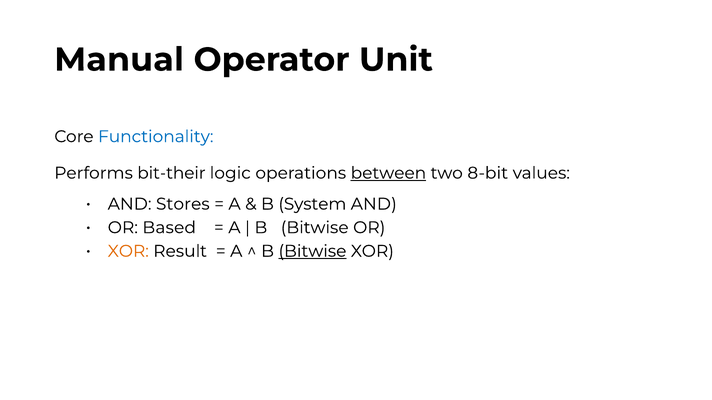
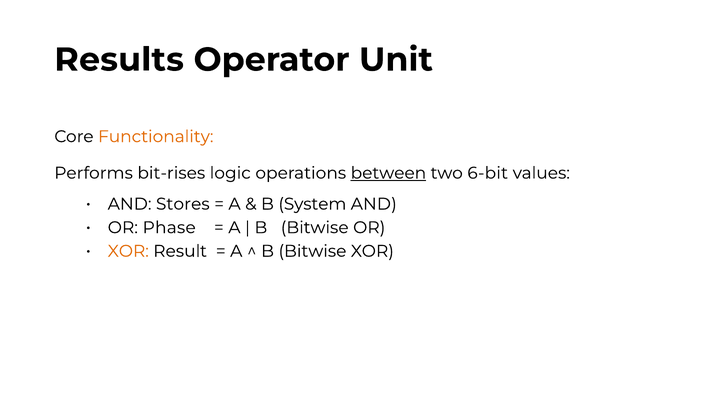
Manual: Manual -> Results
Functionality colour: blue -> orange
bit-their: bit-their -> bit-rises
8-bit: 8-bit -> 6-bit
Based: Based -> Phase
Bitwise at (312, 251) underline: present -> none
